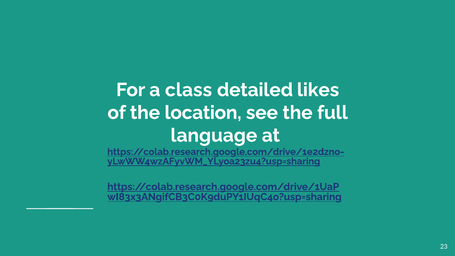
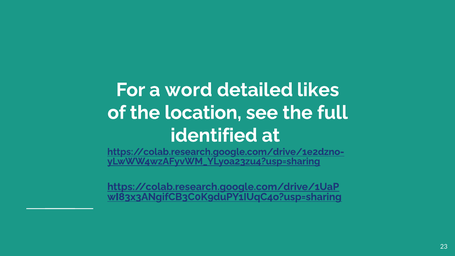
class: class -> word
language: language -> identified
